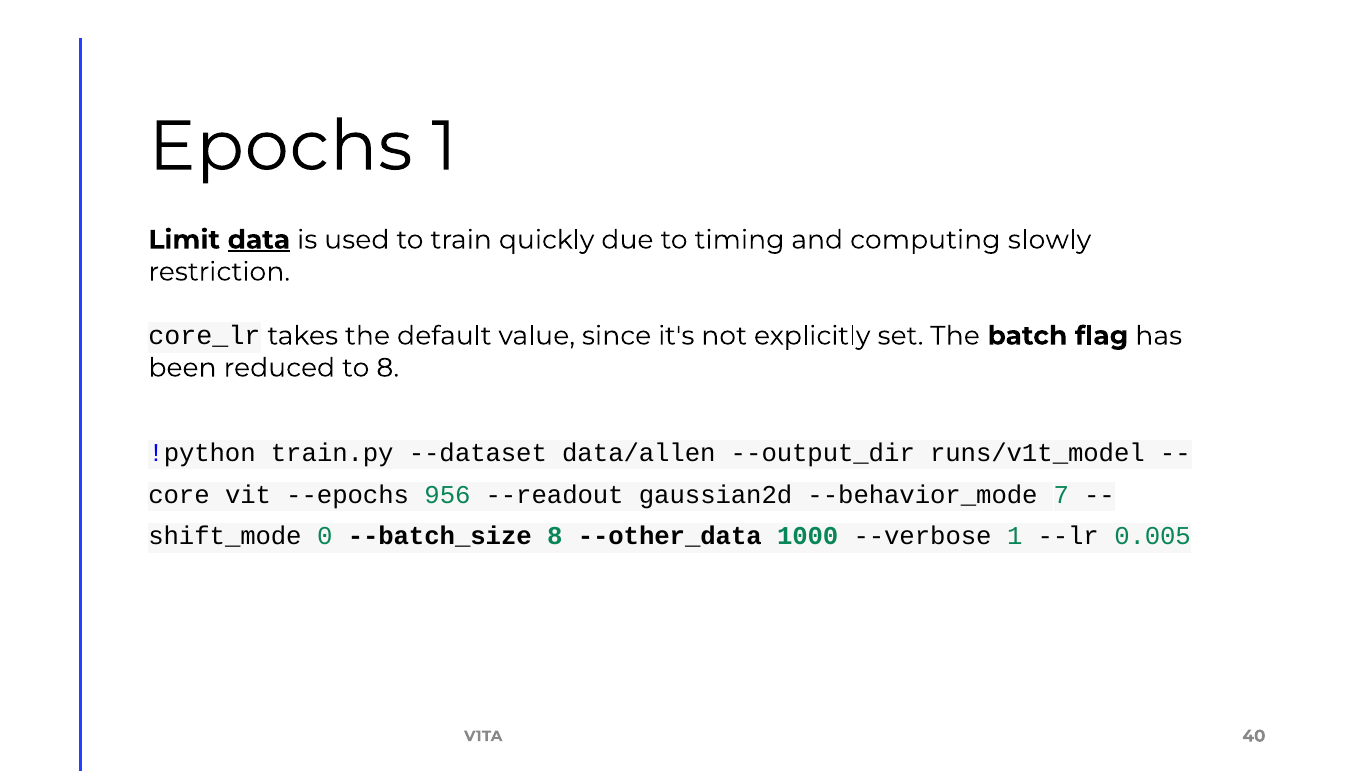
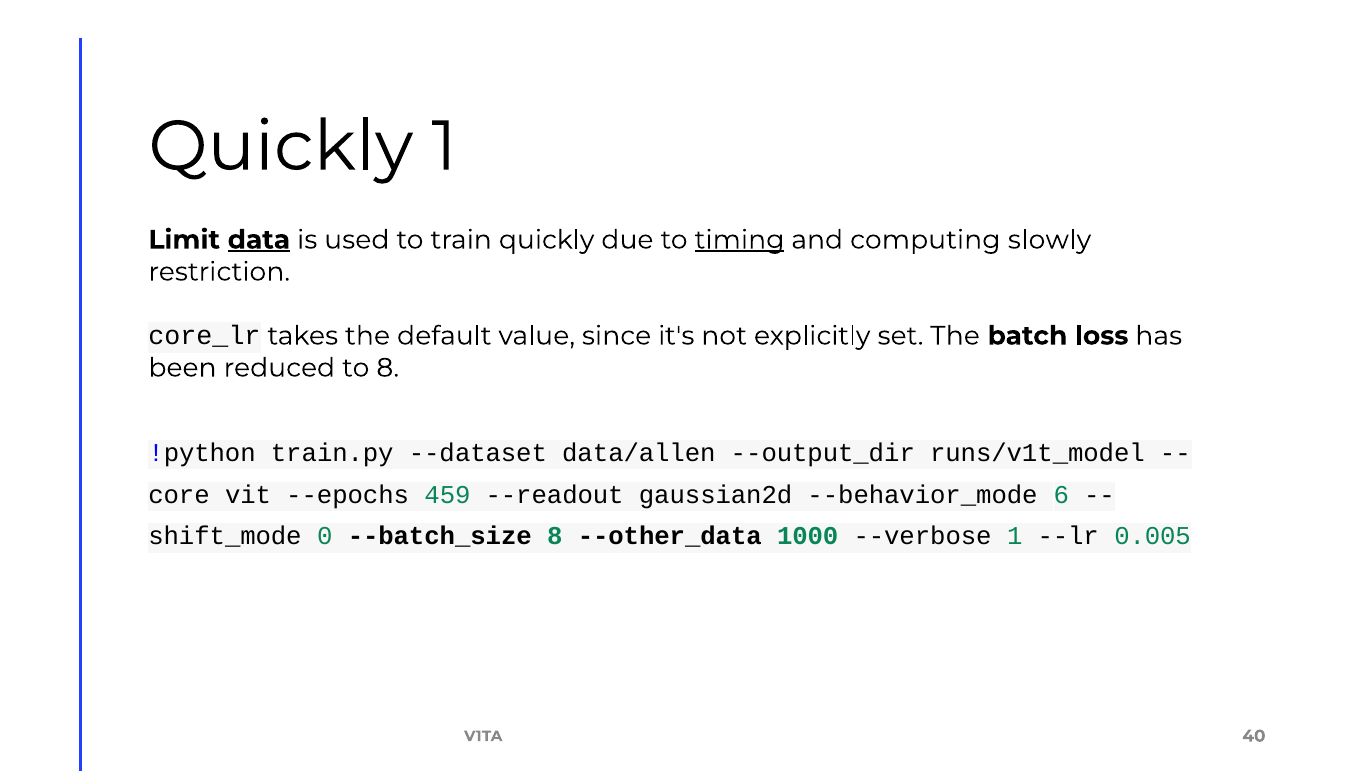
Epochs at (280, 146): Epochs -> Quickly
timing underline: none -> present
flag: flag -> loss
956: 956 -> 459
7: 7 -> 6
